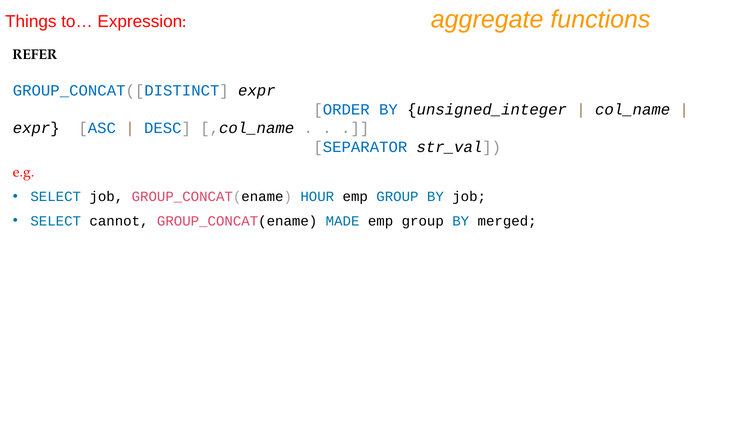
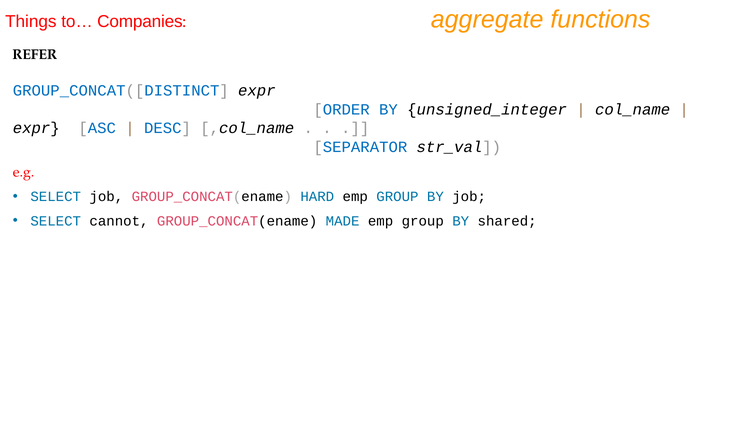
Expression: Expression -> Companies
HOUR: HOUR -> HARD
merged: merged -> shared
